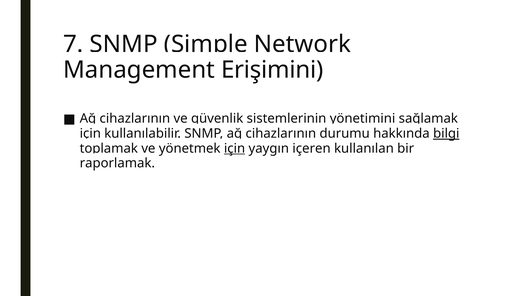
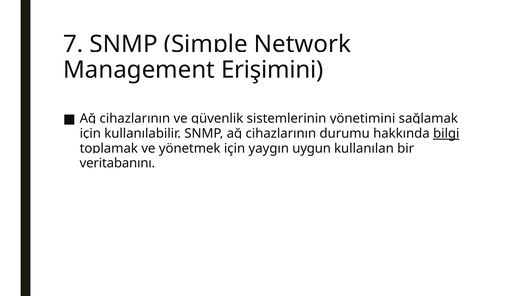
için at (235, 148) underline: present -> none
içeren: içeren -> uygun
raporlamak: raporlamak -> veritabanını
